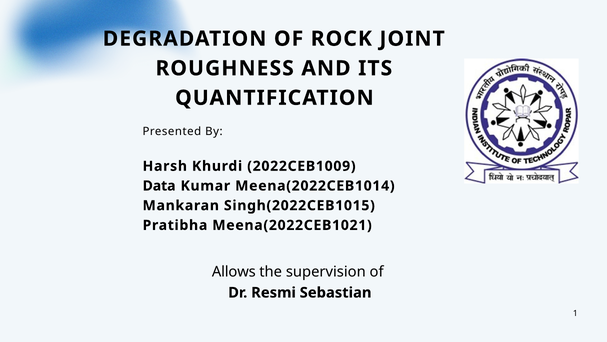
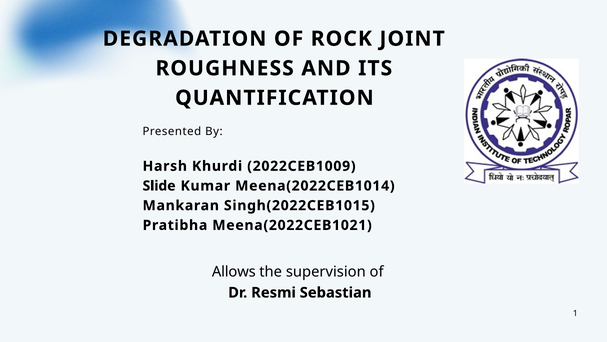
Data: Data -> Slide
